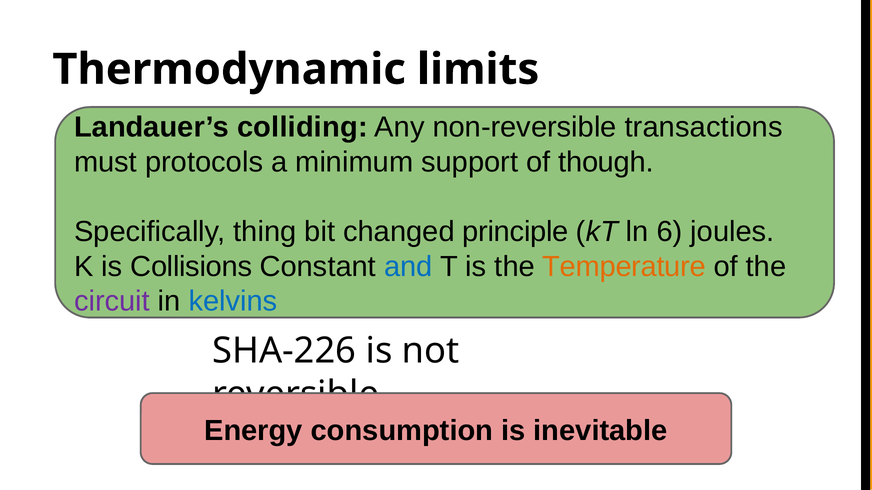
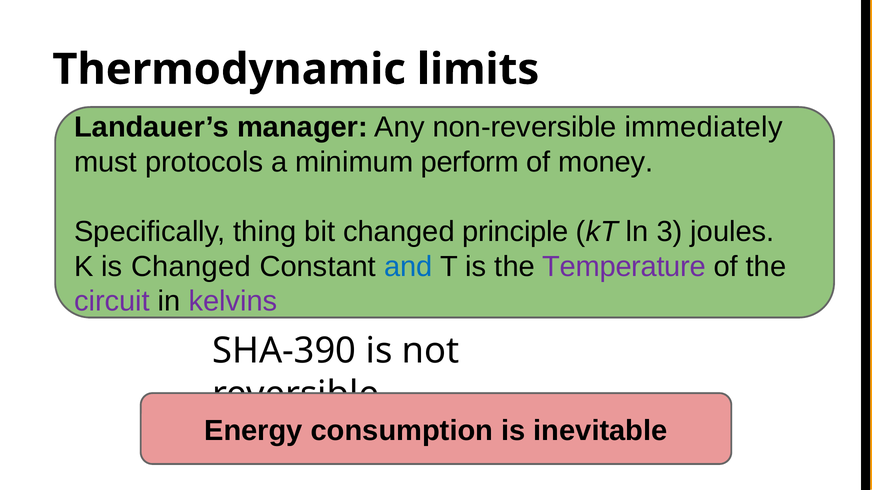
colliding: colliding -> manager
transactions: transactions -> immediately
support: support -> perform
though: though -> money
6: 6 -> 3
is Collisions: Collisions -> Changed
Temperature colour: orange -> purple
kelvins colour: blue -> purple
SHA-226: SHA-226 -> SHA-390
